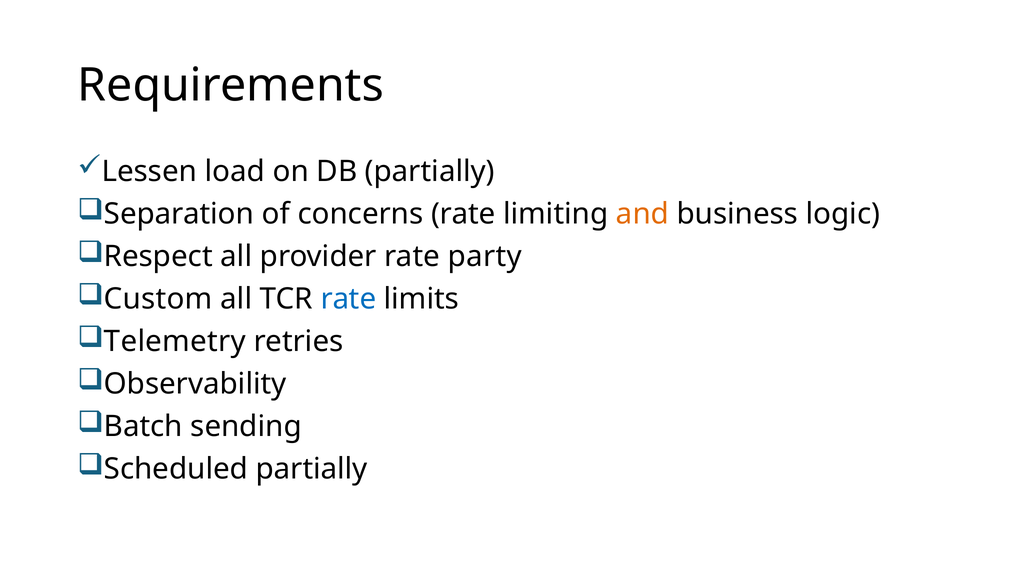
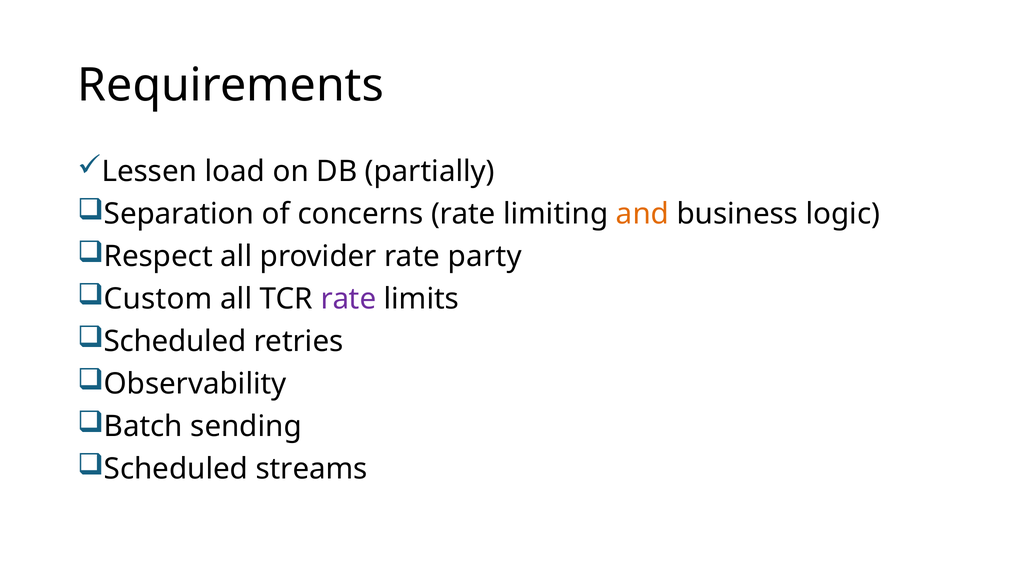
rate at (348, 299) colour: blue -> purple
Telemetry at (175, 342): Telemetry -> Scheduled
Scheduled partially: partially -> streams
